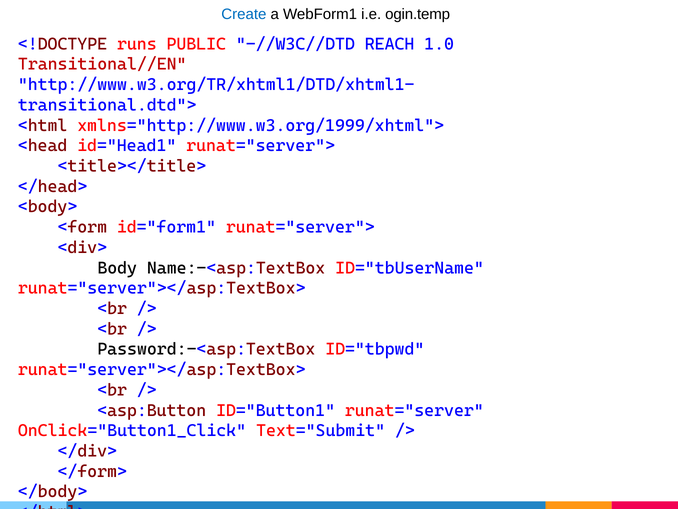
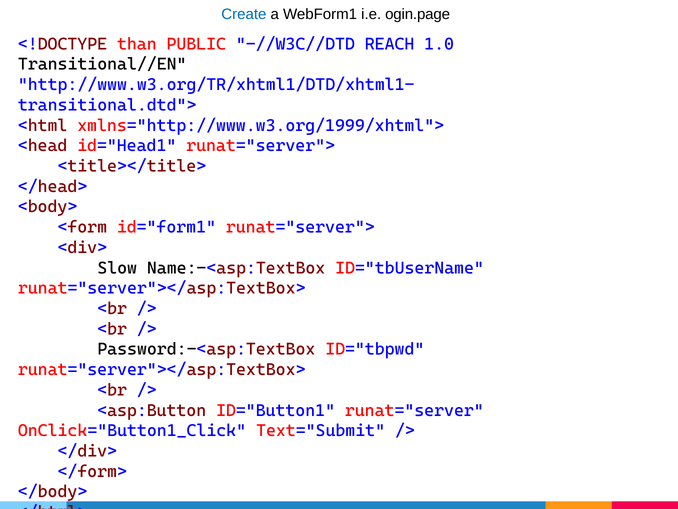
ogin.temp: ogin.temp -> ogin.page
runs: runs -> than
Transitional//EN colour: red -> black
Body: Body -> Slow
